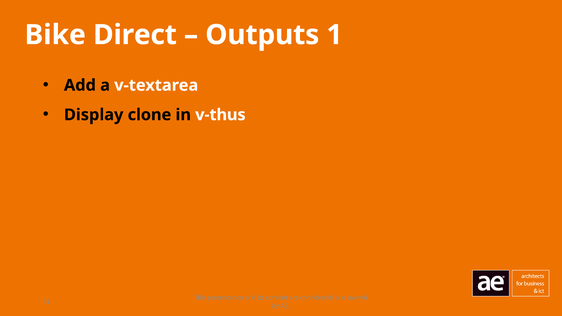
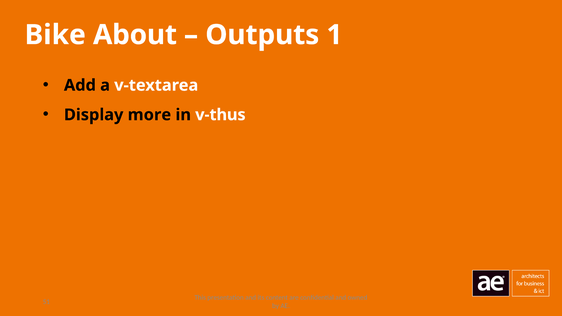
Direct: Direct -> About
clone: clone -> more
